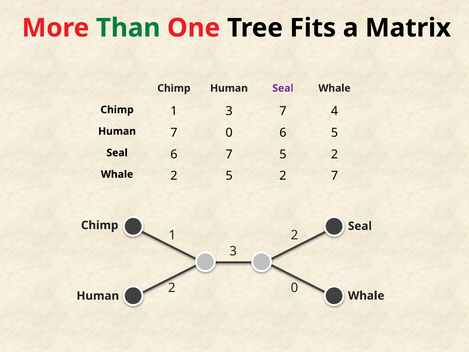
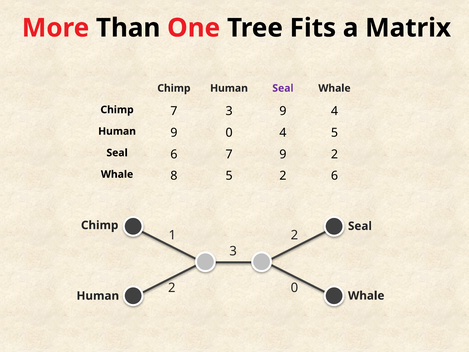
Than colour: green -> black
Chimp 1: 1 -> 7
3 7: 7 -> 9
Human 7: 7 -> 9
0 6: 6 -> 4
7 5: 5 -> 9
Whale 2: 2 -> 8
2 7: 7 -> 6
